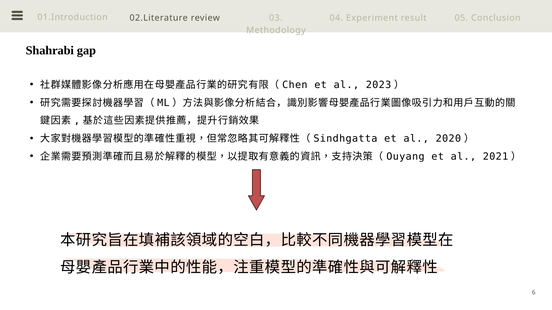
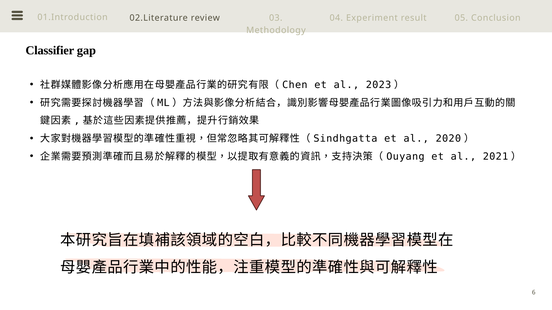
Shahrabi: Shahrabi -> Classifier
